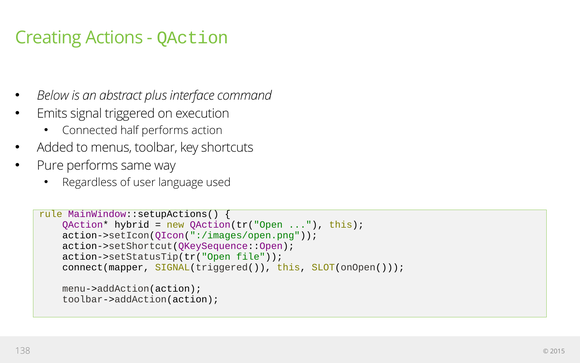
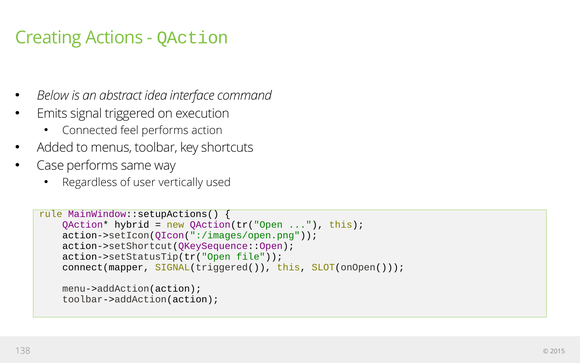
plus: plus -> idea
half: half -> feel
Pure: Pure -> Case
language: language -> vertically
